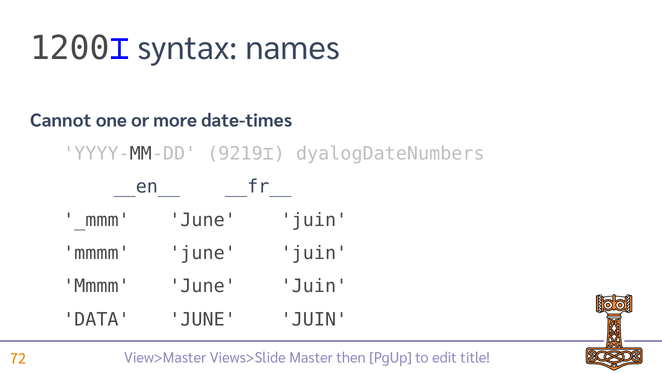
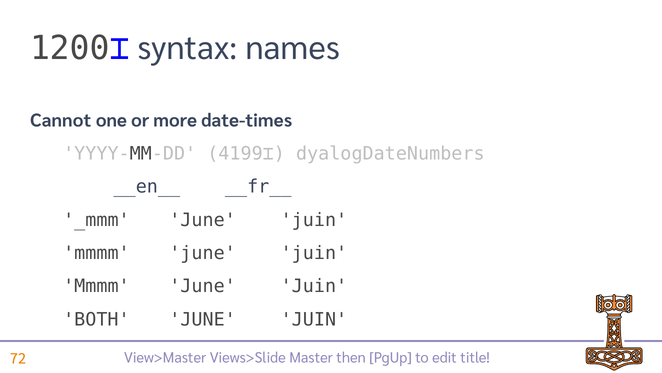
9219⌶: 9219⌶ -> 4199⌶
DATA: DATA -> BOTH
